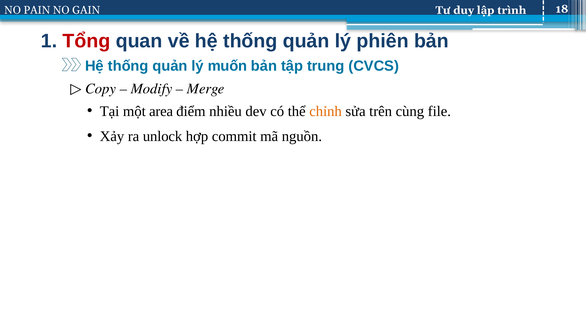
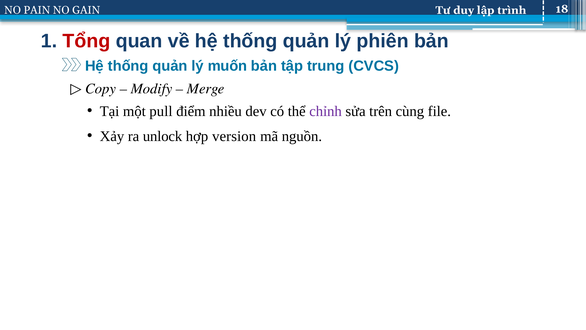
area: area -> pull
chỉnh colour: orange -> purple
commit: commit -> version
